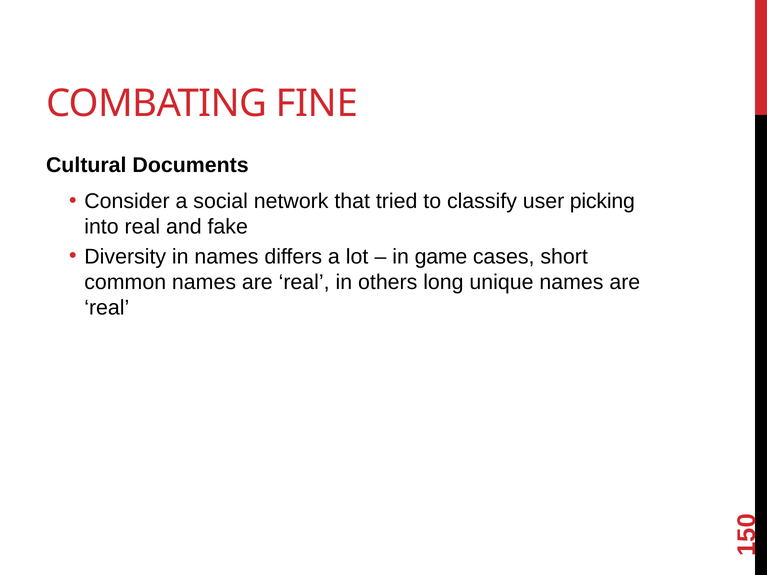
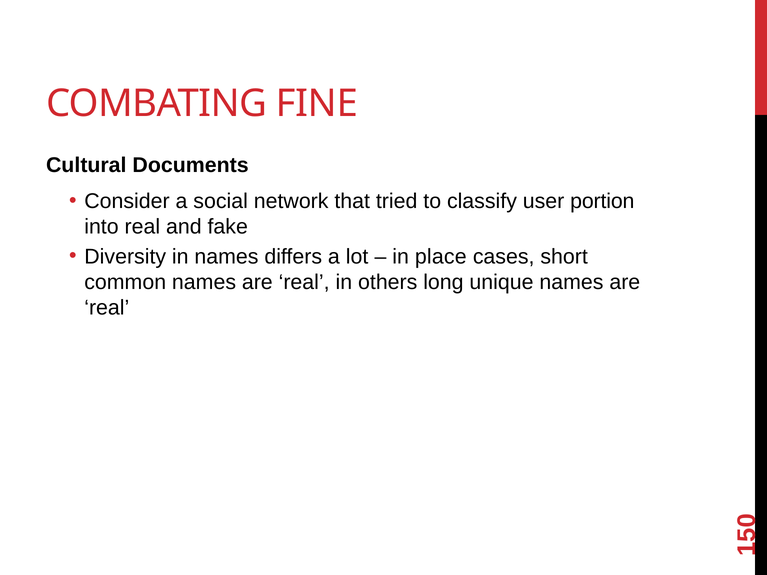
picking: picking -> portion
game: game -> place
